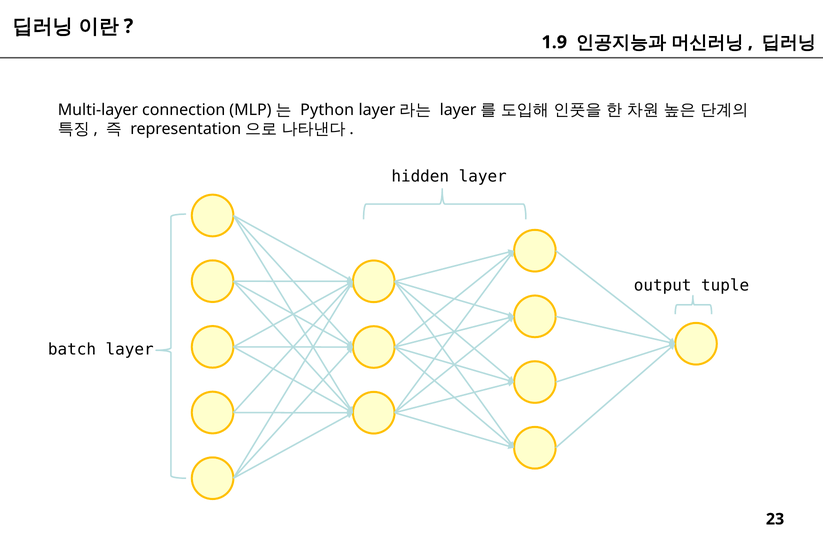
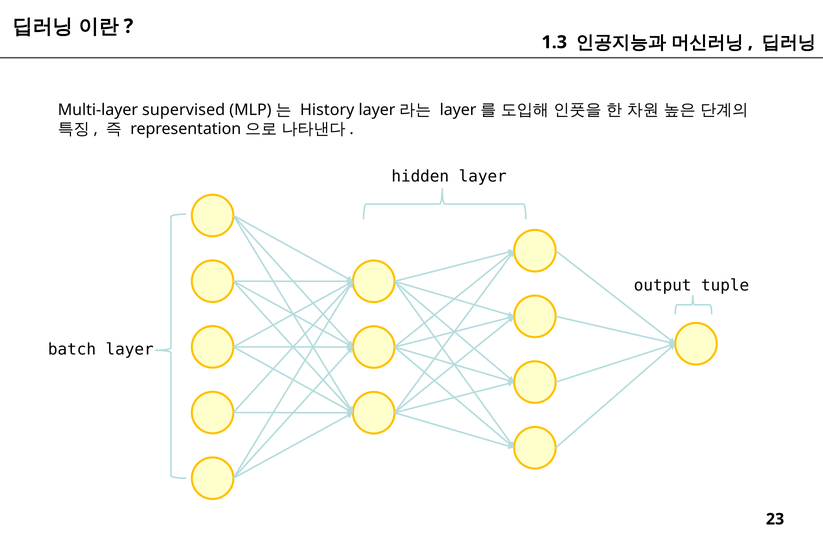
1.9: 1.9 -> 1.3
connection: connection -> supervised
Python: Python -> History
